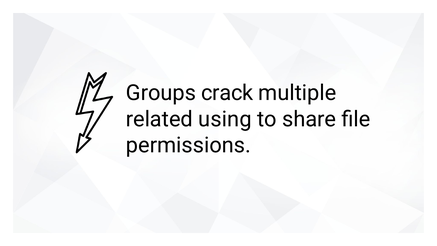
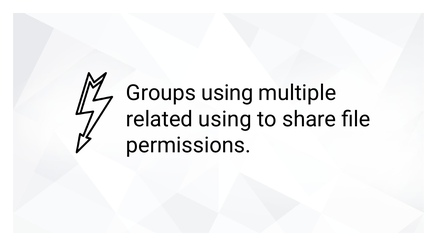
Groups crack: crack -> using
